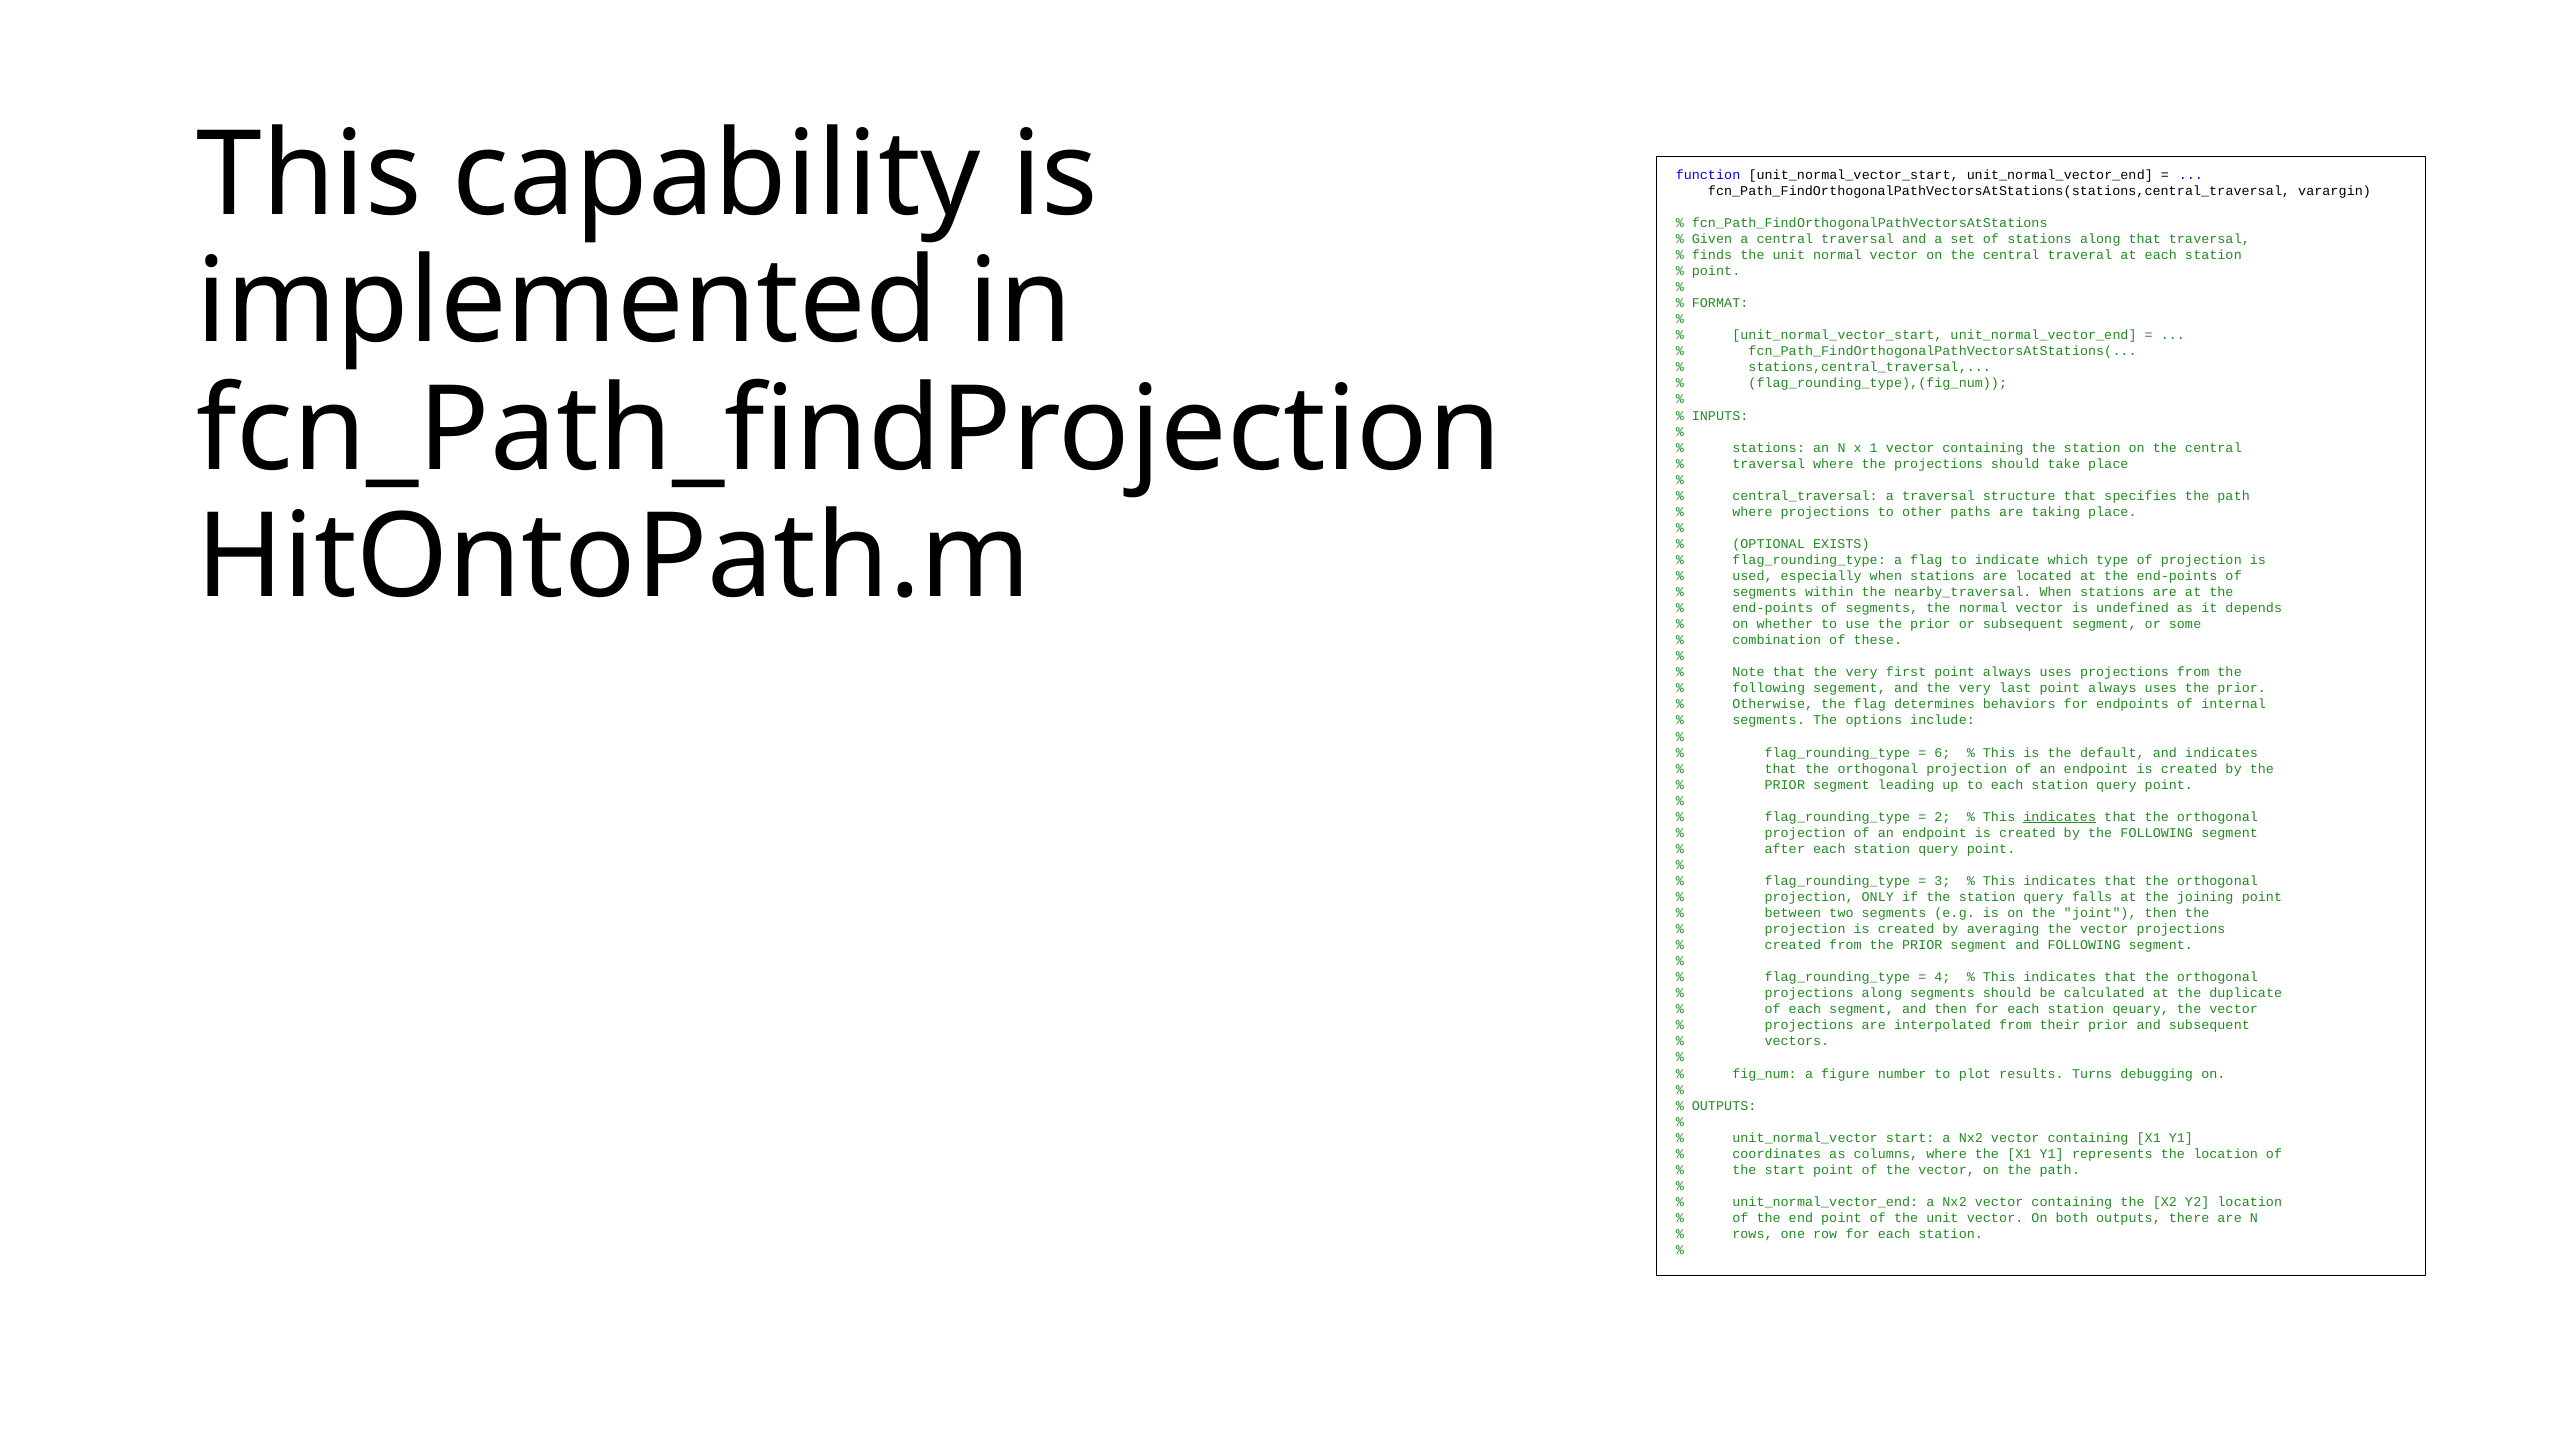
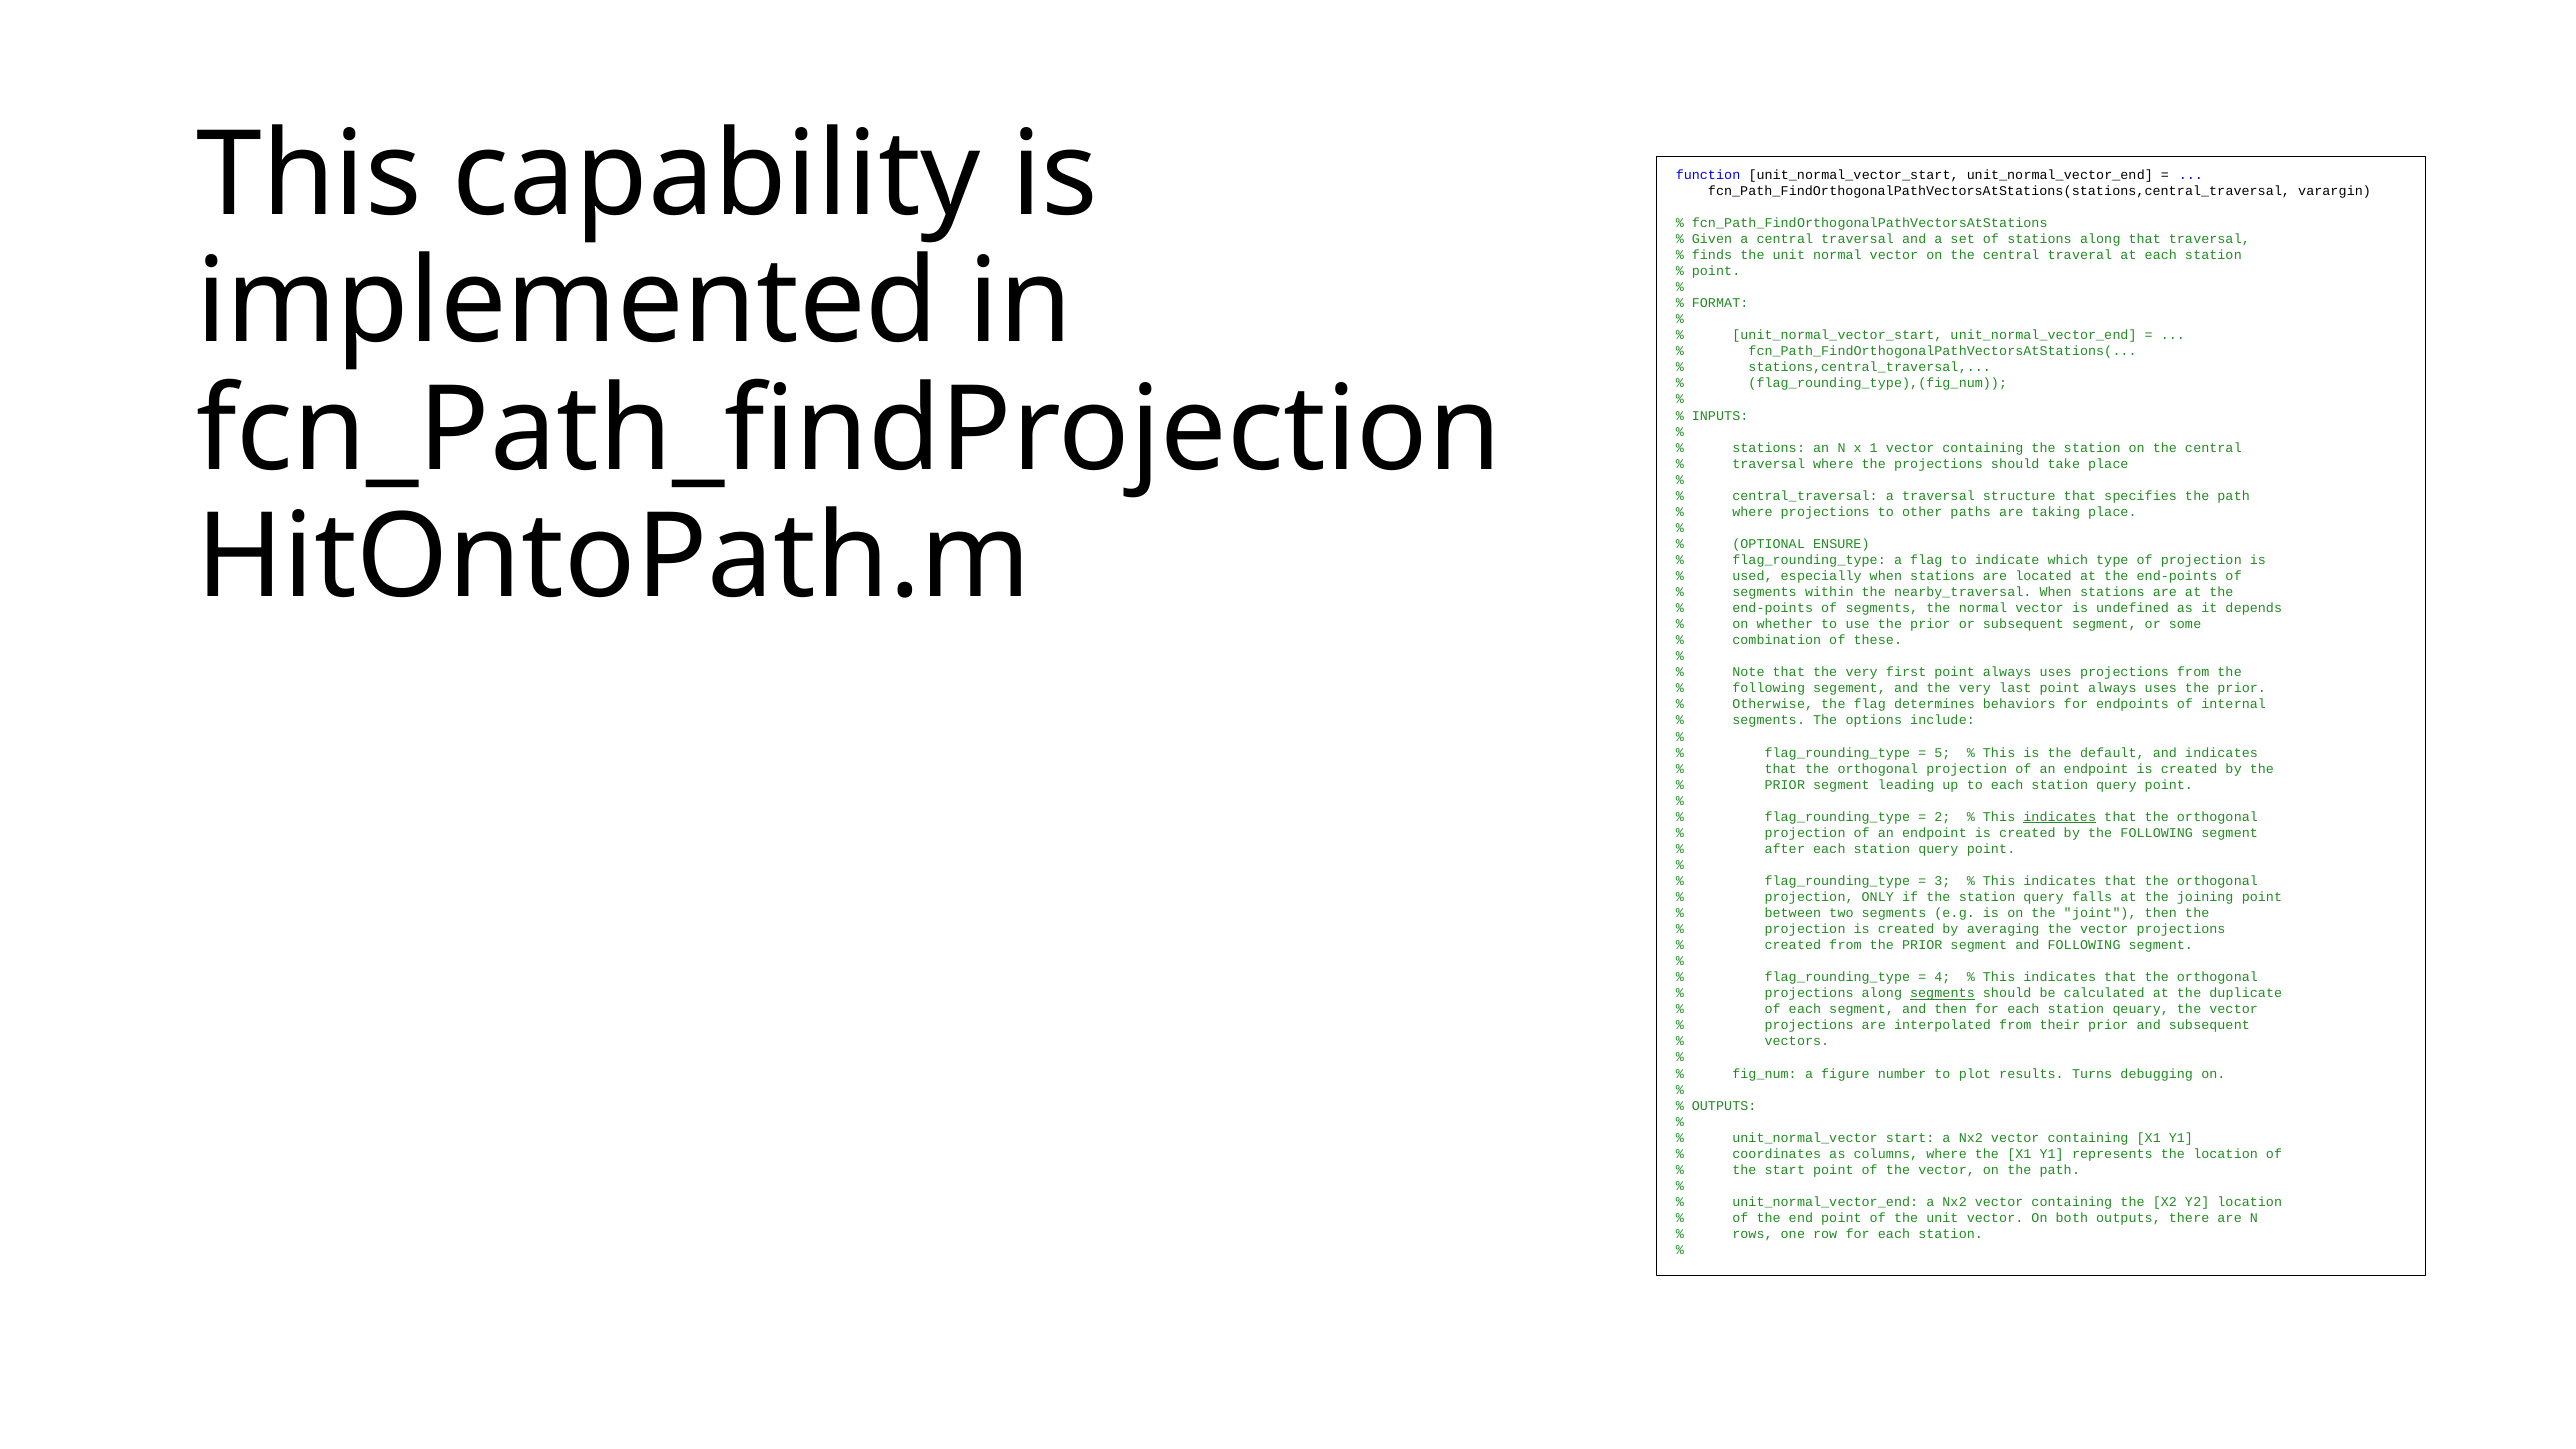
EXISTS: EXISTS -> ENSURE
6: 6 -> 5
segments at (1942, 993) underline: none -> present
